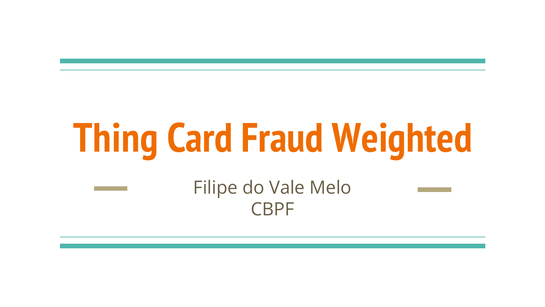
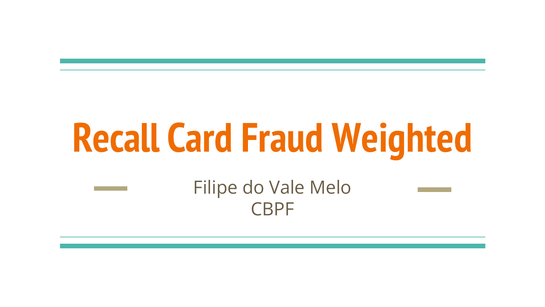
Thing: Thing -> Recall
